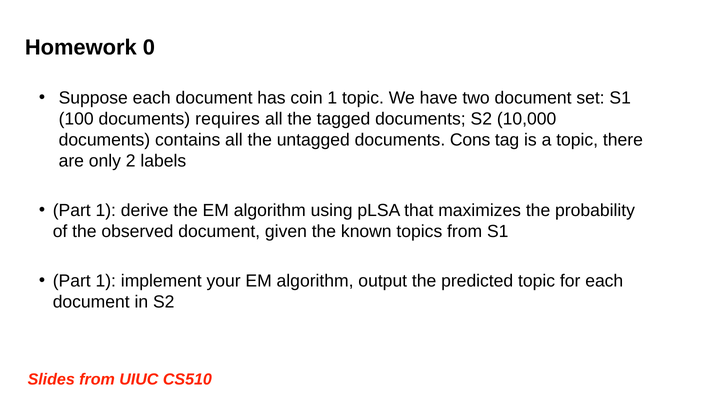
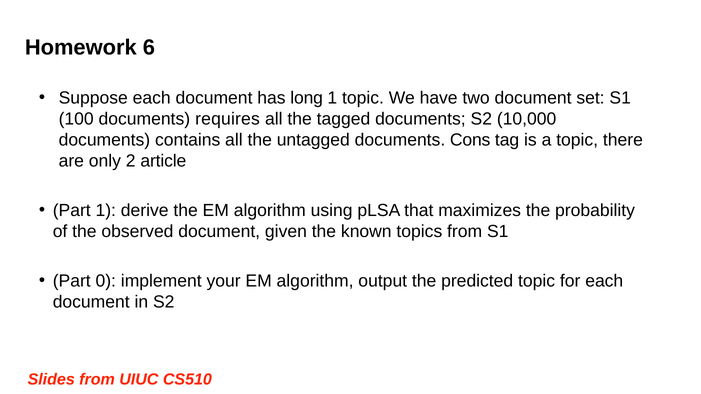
0: 0 -> 6
coin: coin -> long
labels: labels -> article
1 at (106, 281): 1 -> 0
